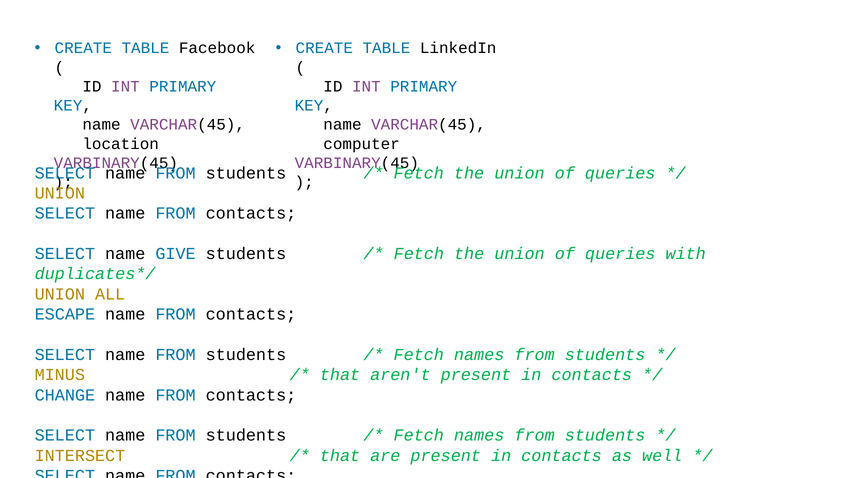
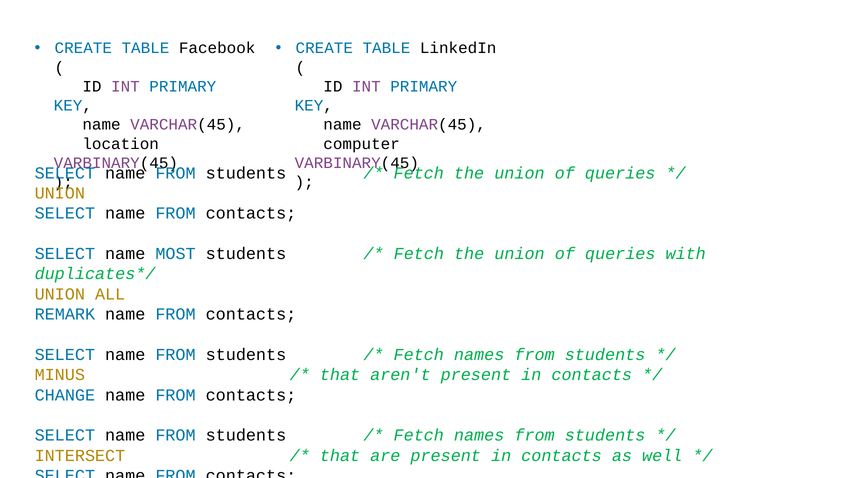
GIVE: GIVE -> MOST
ESCAPE: ESCAPE -> REMARK
